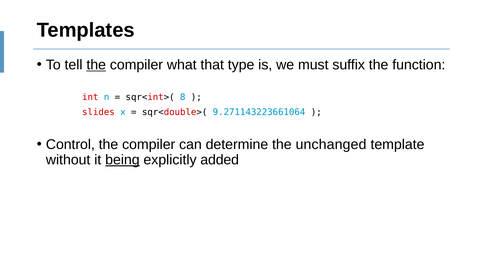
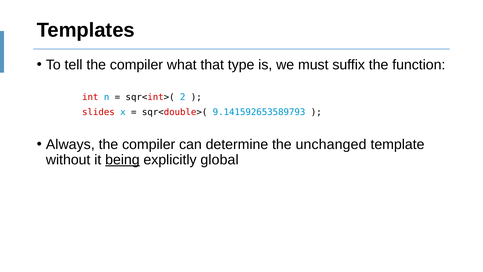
the at (96, 65) underline: present -> none
8: 8 -> 2
9.271143223661064: 9.271143223661064 -> 9.141592653589793
Control: Control -> Always
added: added -> global
